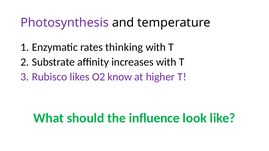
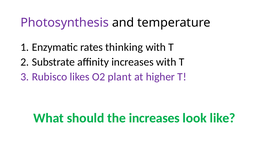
know: know -> plant
the influence: influence -> increases
